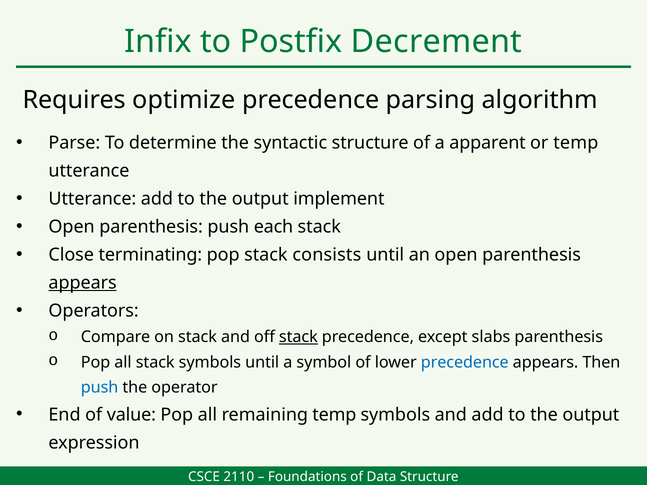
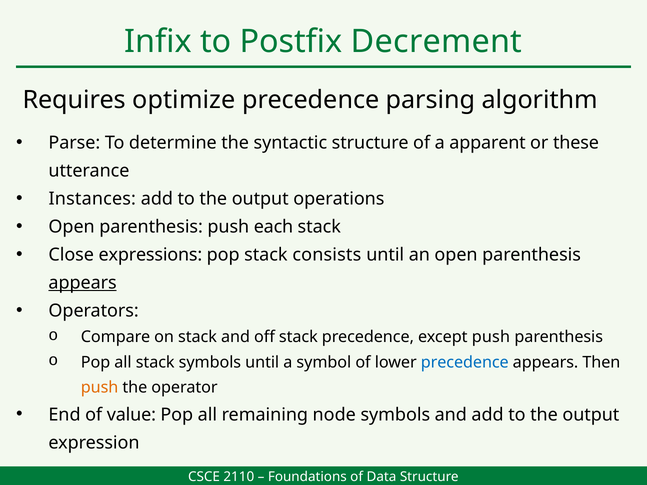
or temp: temp -> these
Utterance at (92, 199): Utterance -> Instances
implement: implement -> operations
terminating: terminating -> expressions
stack at (298, 337) underline: present -> none
except slabs: slabs -> push
push at (100, 388) colour: blue -> orange
remaining temp: temp -> node
